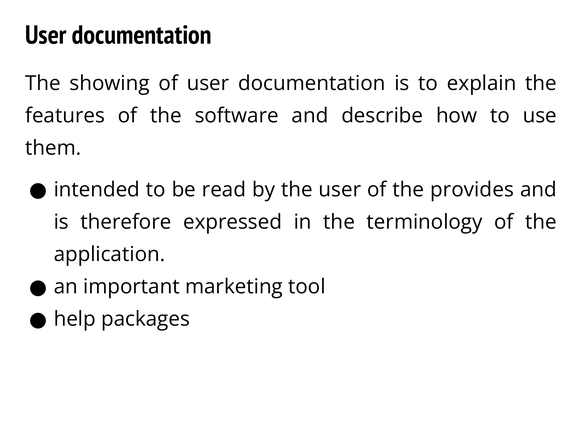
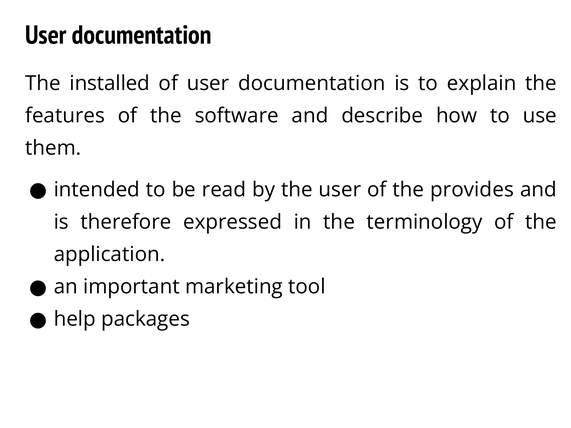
showing: showing -> installed
